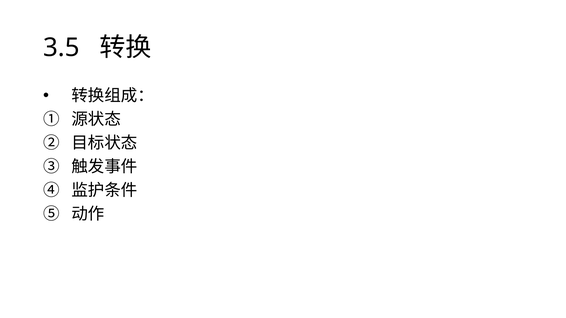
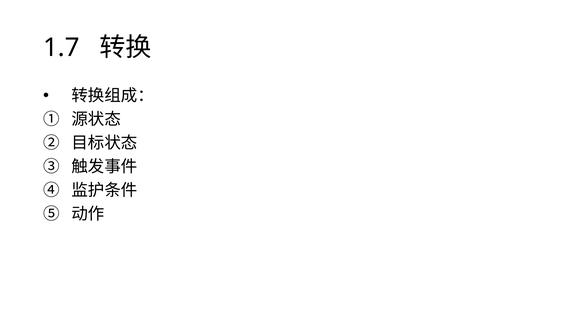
3.5: 3.5 -> 1.7
